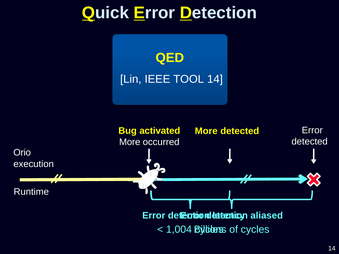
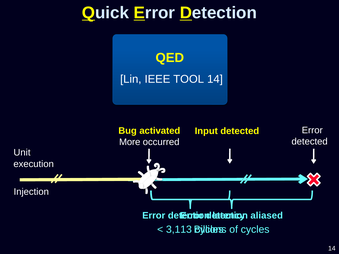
More at (206, 131): More -> Input
Orio: Orio -> Unit
Runtime: Runtime -> Injection
1,004: 1,004 -> 3,113
